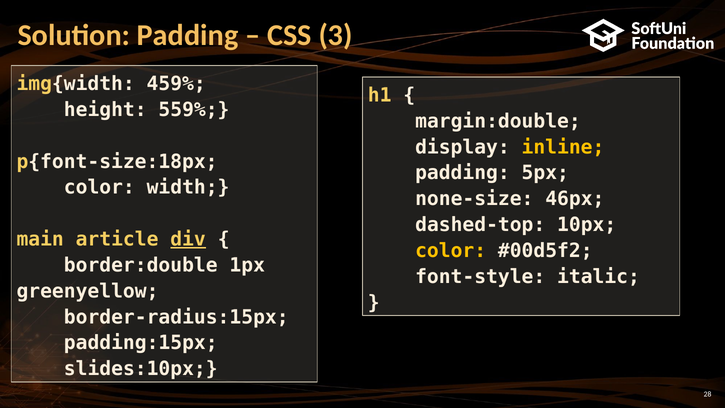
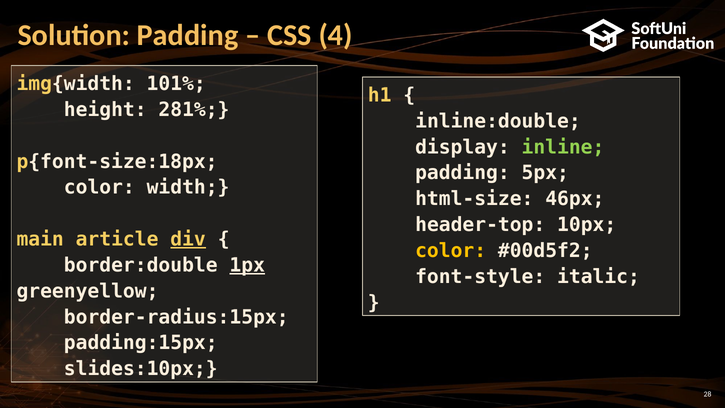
3: 3 -> 4
459%: 459% -> 101%
559%: 559% -> 281%
margin:double: margin:double -> inline:double
inline colour: yellow -> light green
none-size: none-size -> html-size
dashed-top: dashed-top -> header-top
1px underline: none -> present
